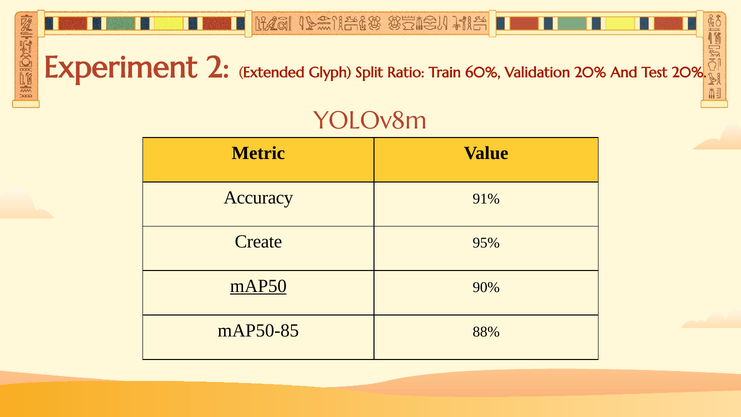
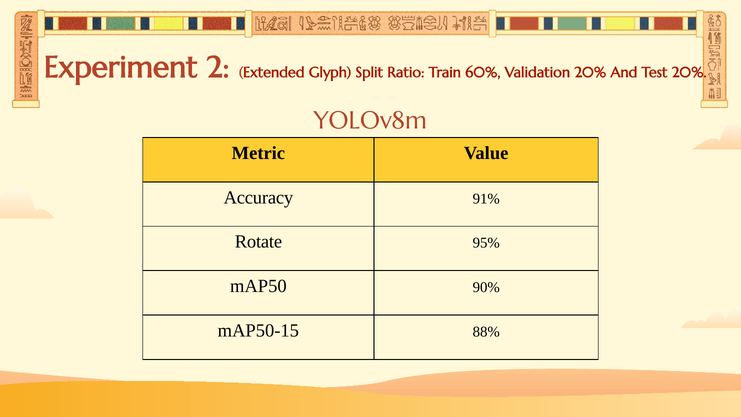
Create: Create -> Rotate
mAP50 underline: present -> none
mAP50-85: mAP50-85 -> mAP50-15
